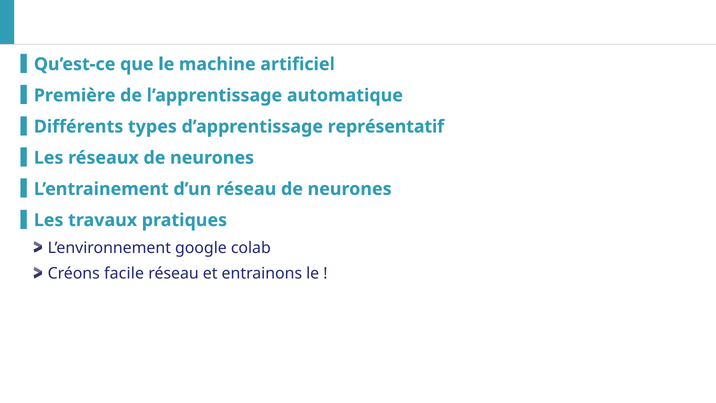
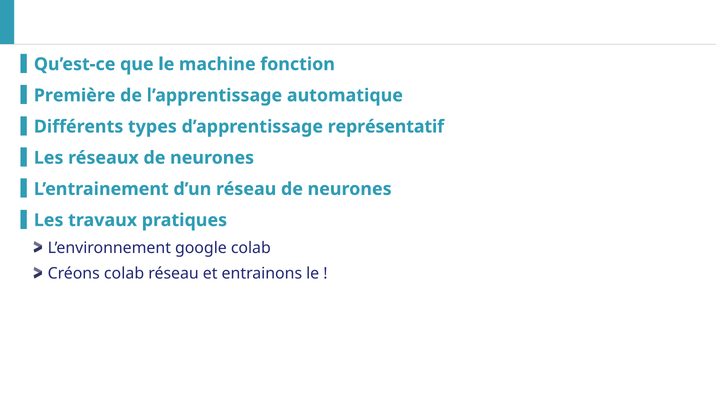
artificiel: artificiel -> fonction
Créons facile: facile -> colab
